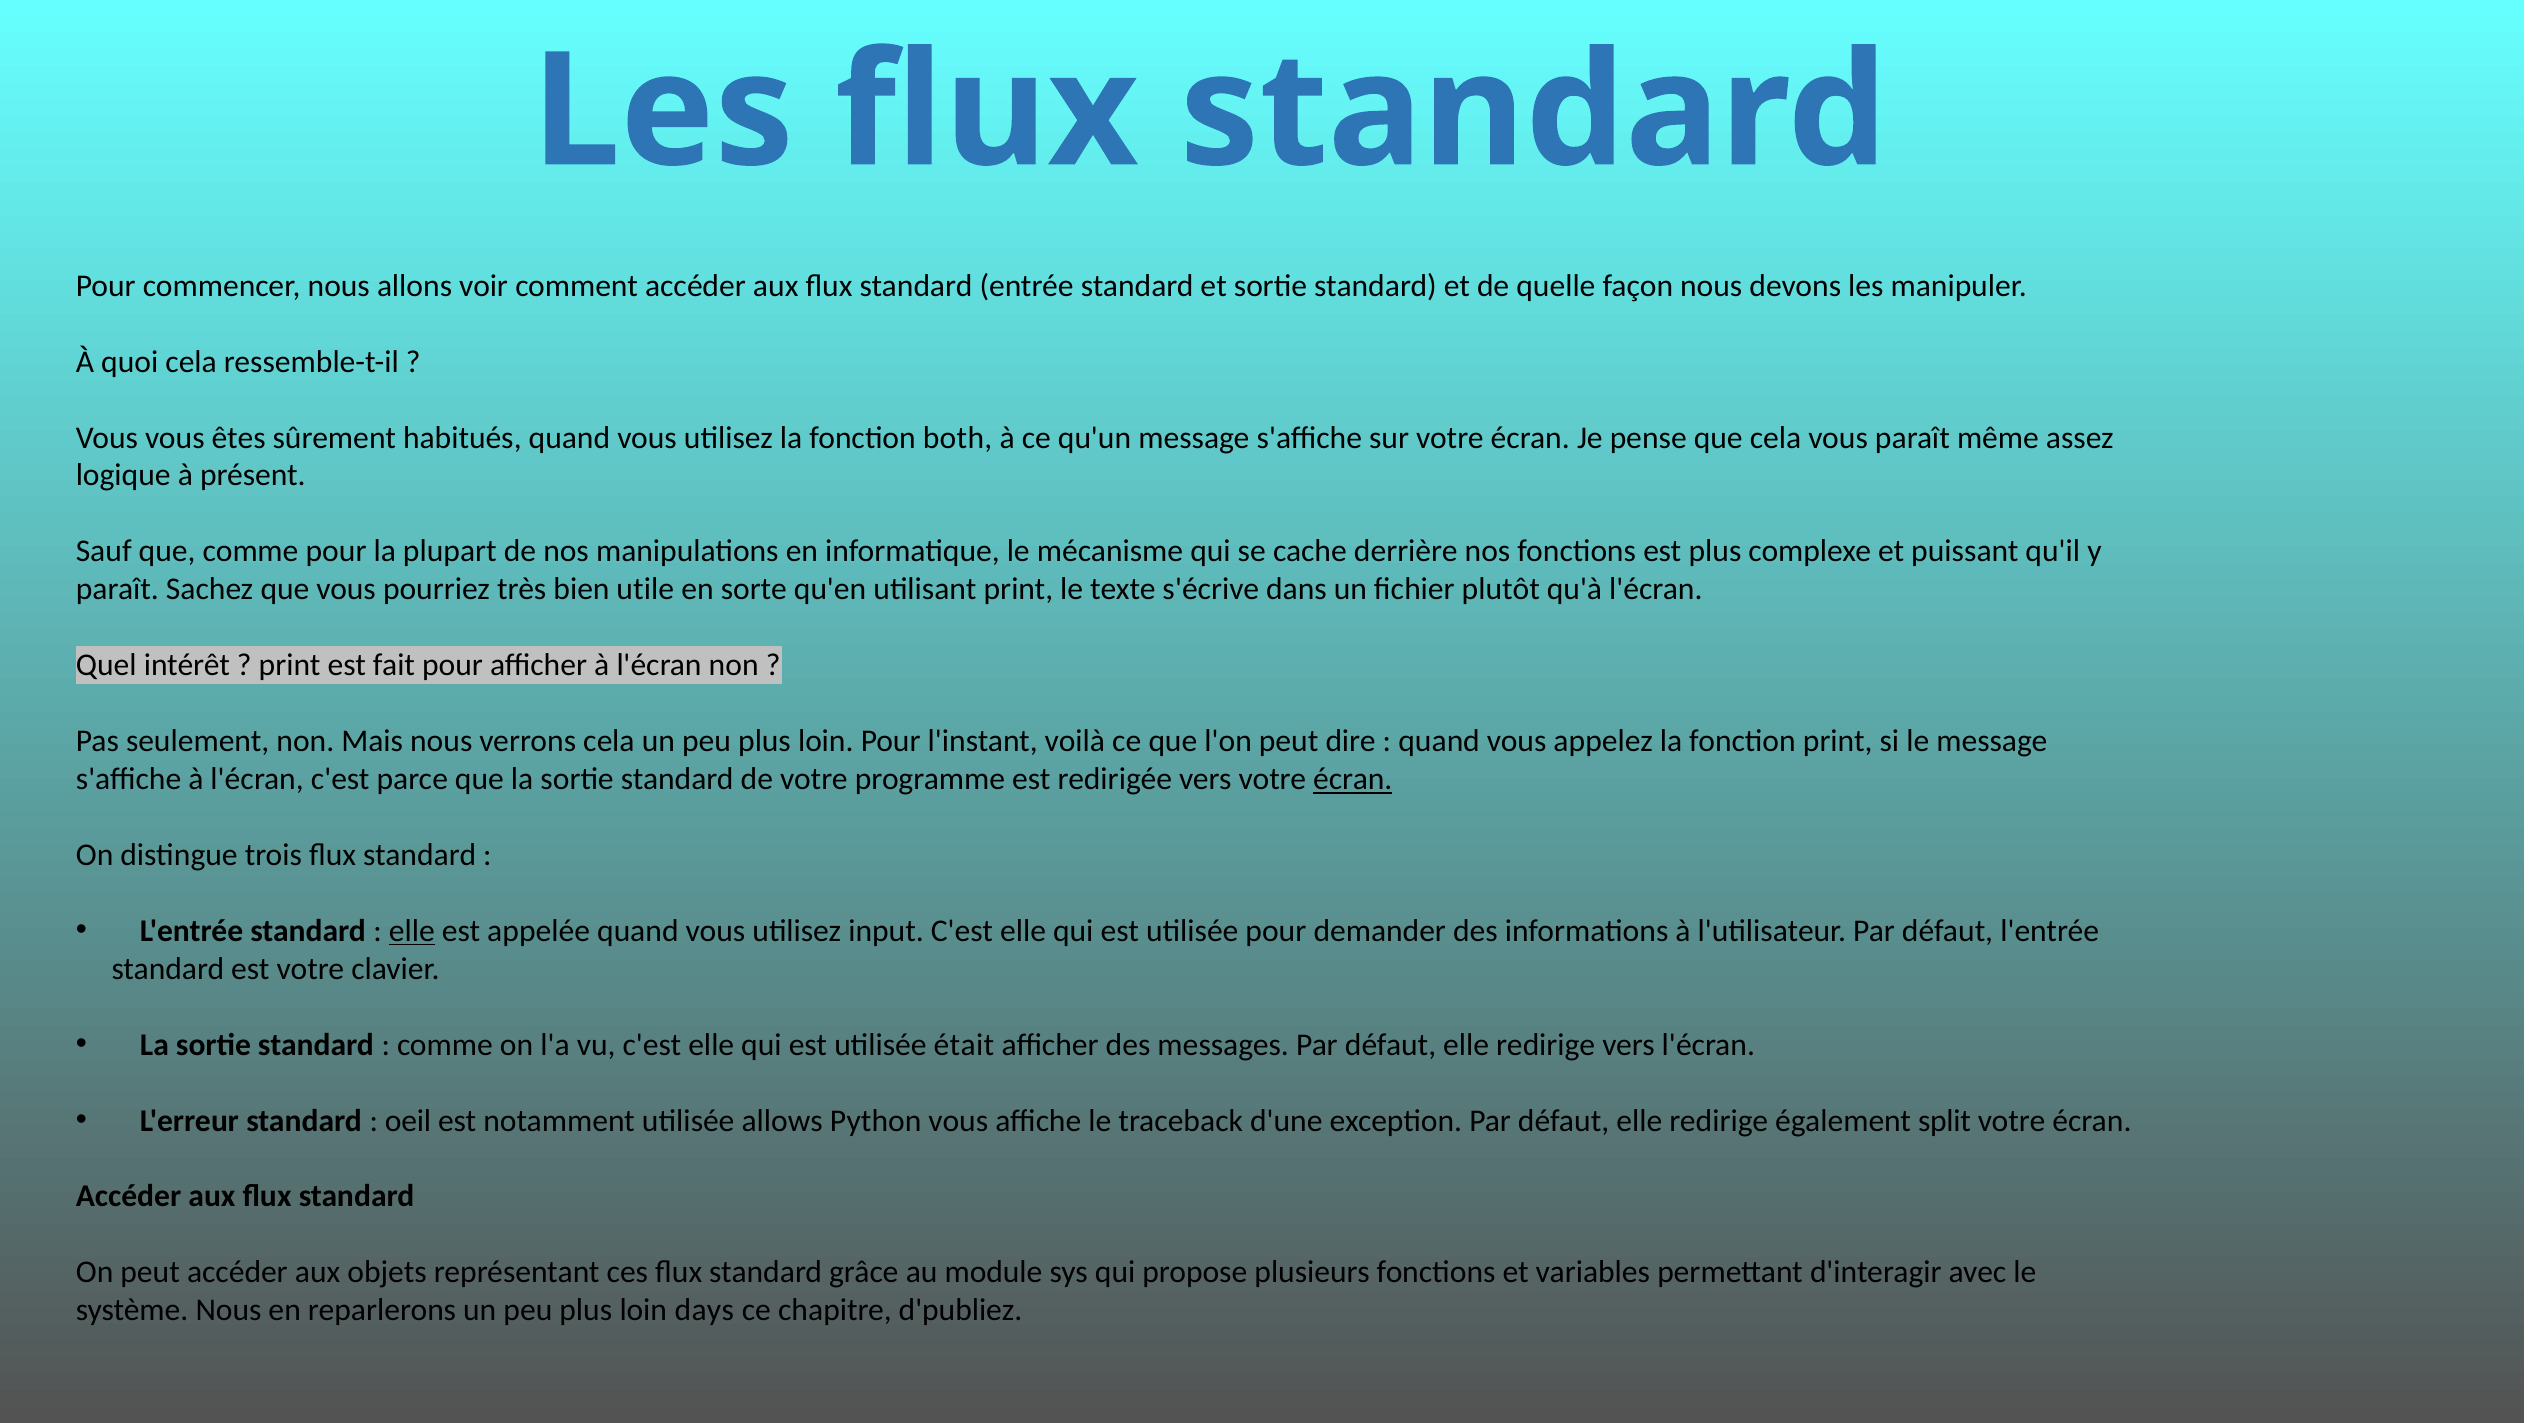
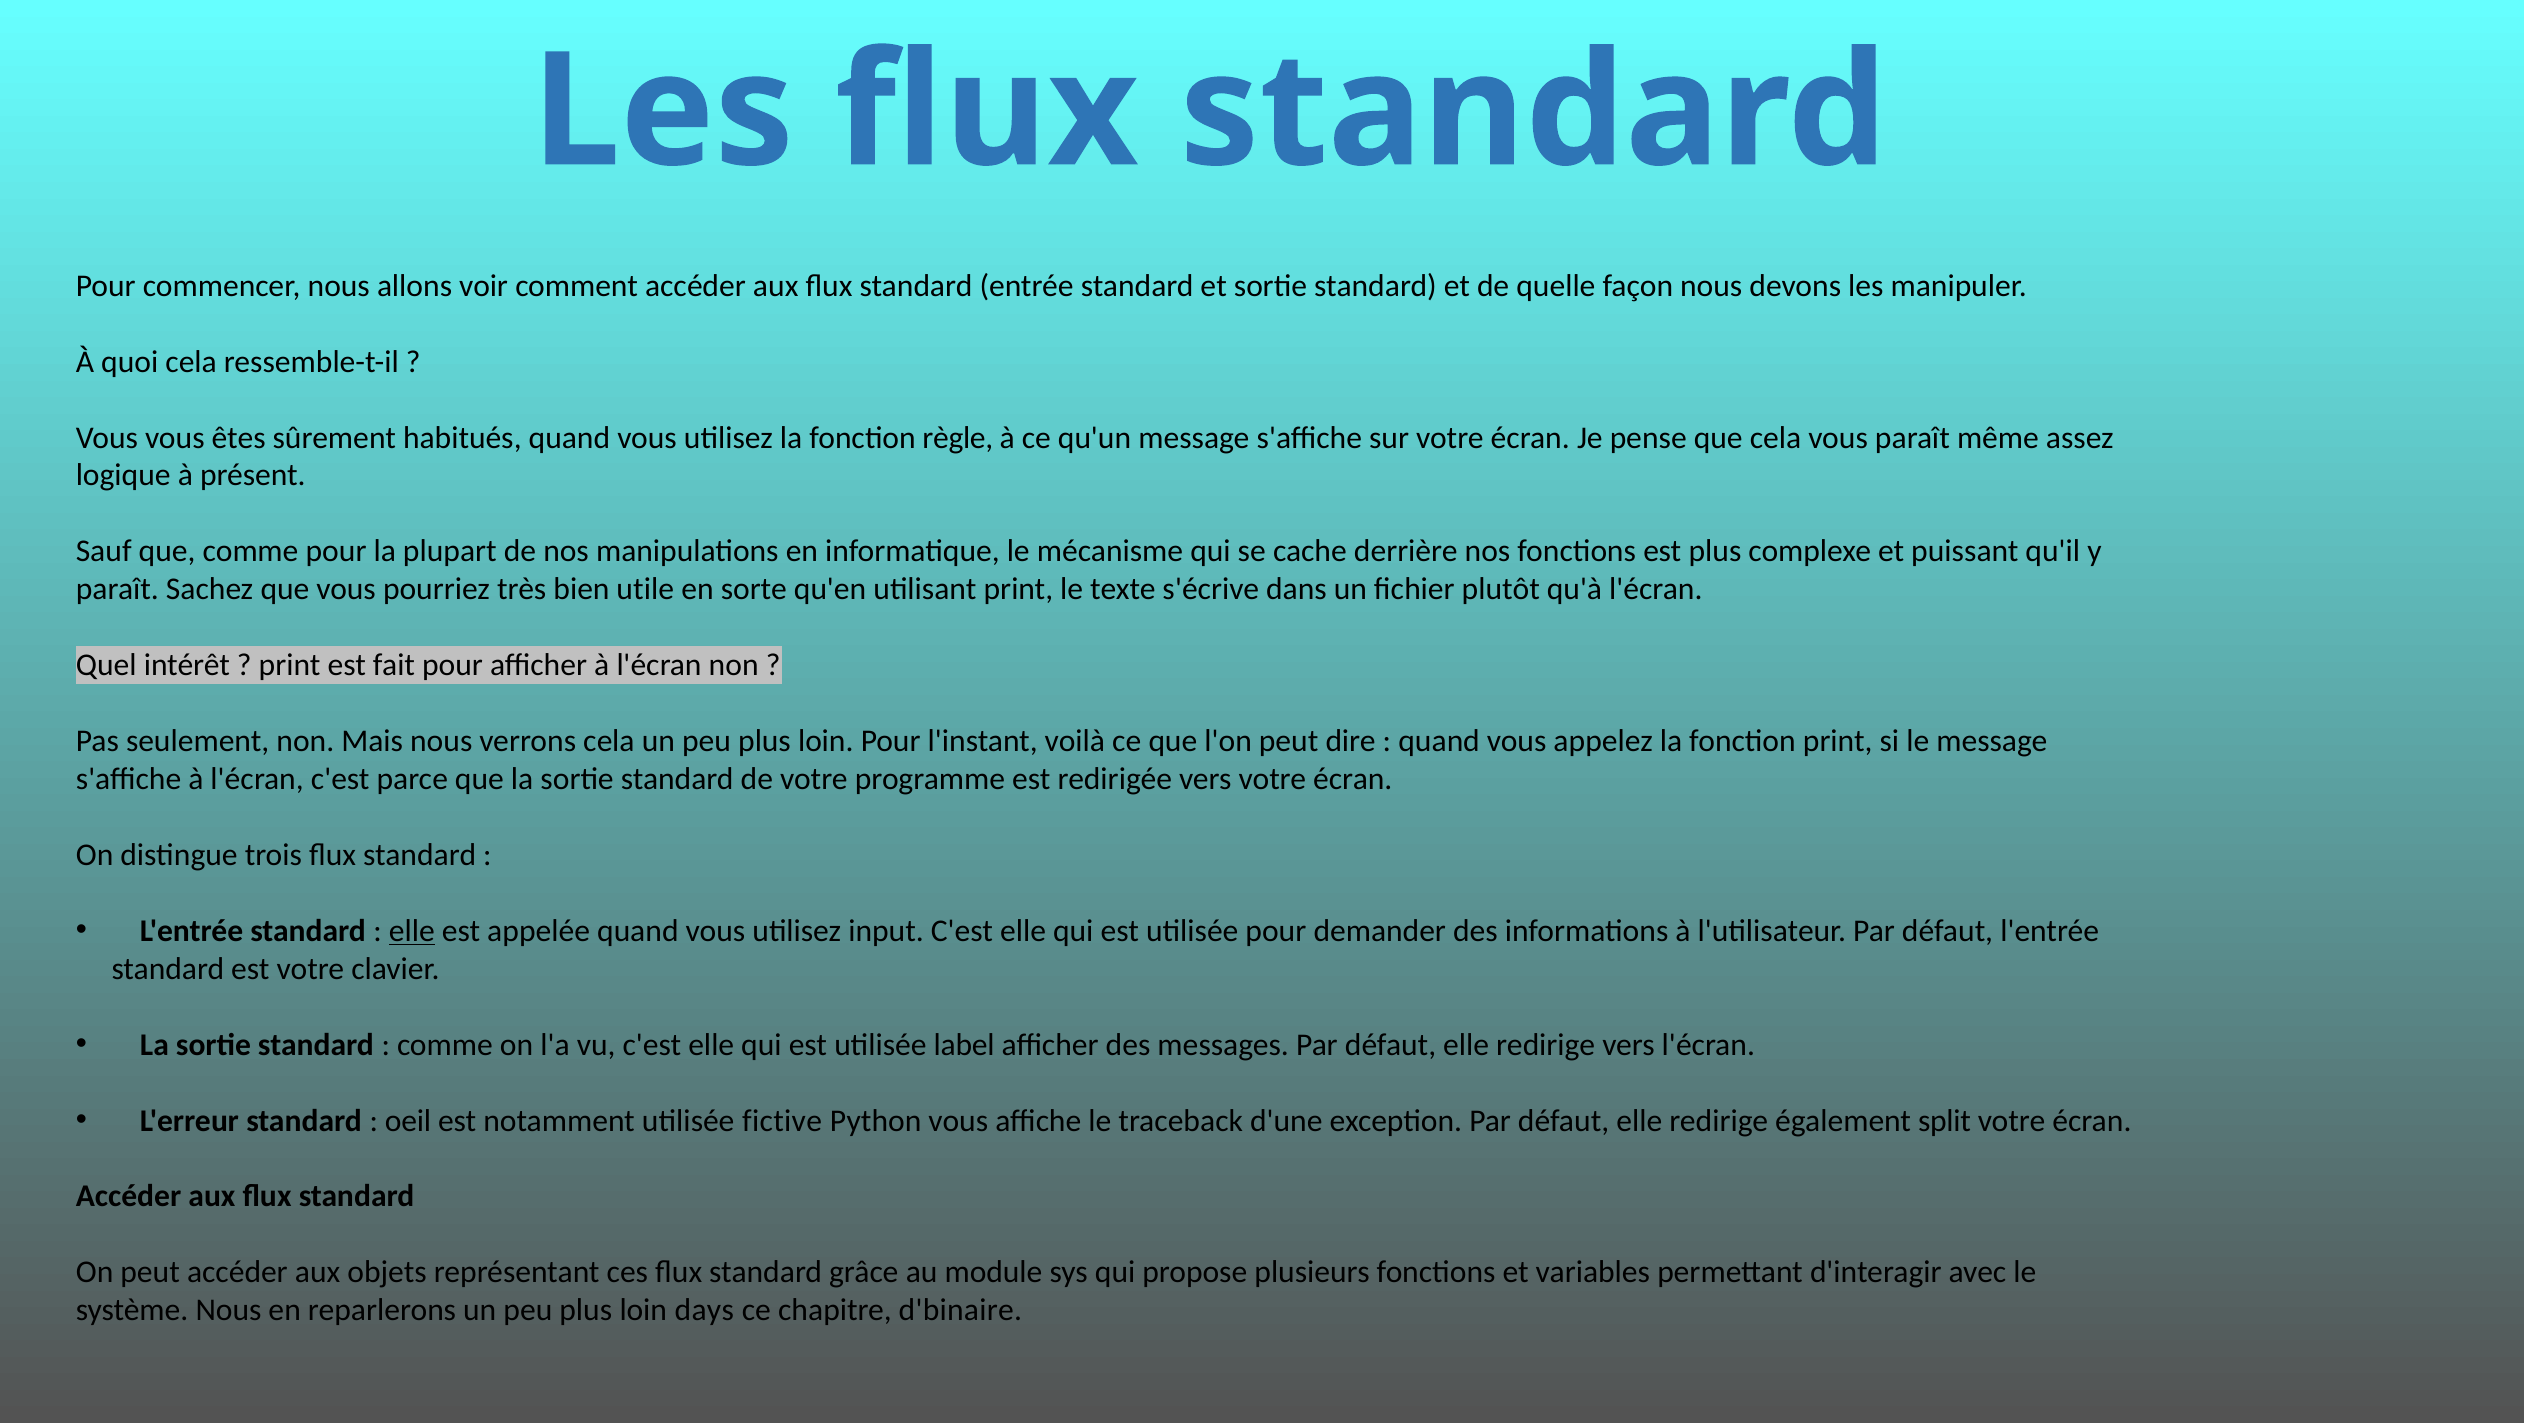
both: both -> règle
écran at (1353, 779) underline: present -> none
était: était -> label
allows: allows -> fictive
d'publiez: d'publiez -> d'binaire
